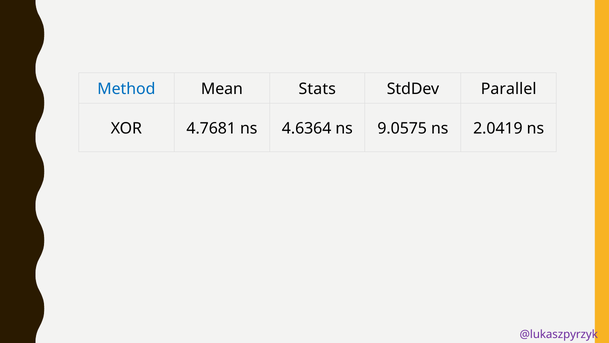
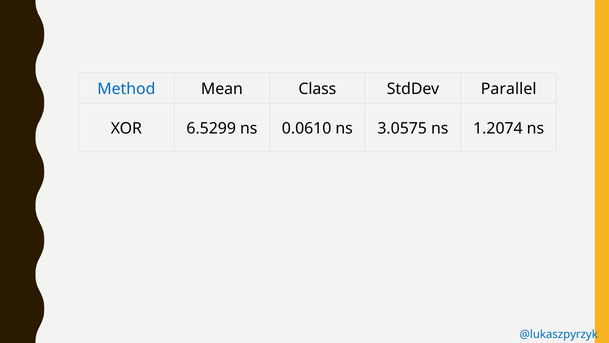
Stats: Stats -> Class
4.7681: 4.7681 -> 6.5299
4.6364: 4.6364 -> 0.0610
9.0575: 9.0575 -> 3.0575
2.0419: 2.0419 -> 1.2074
@lukaszpyrzyk colour: purple -> blue
